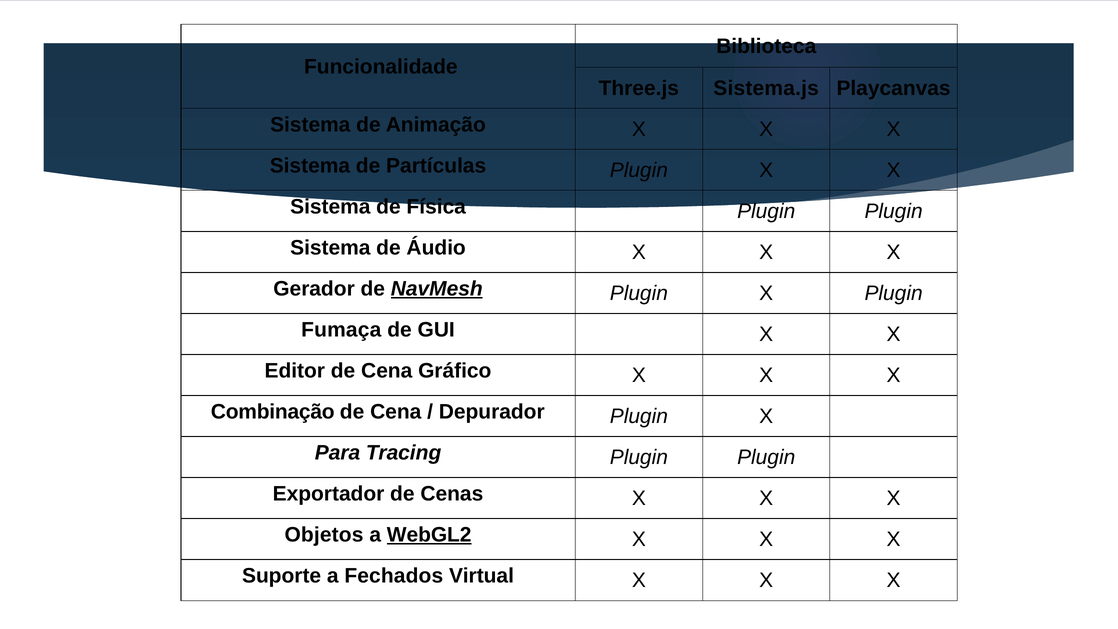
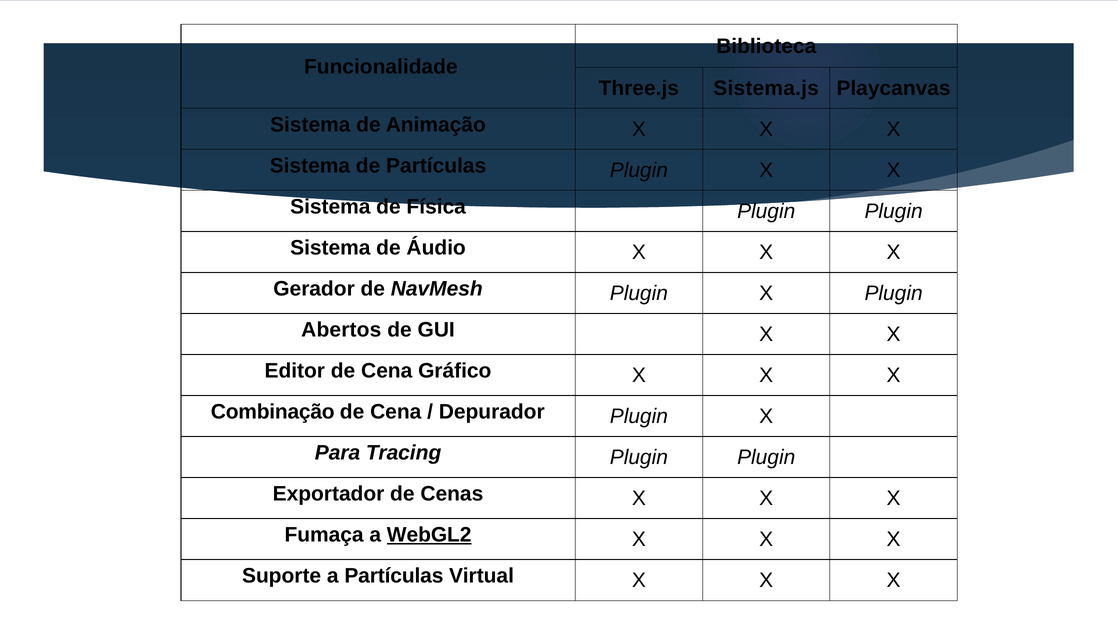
NavMesh underline: present -> none
Fumaça: Fumaça -> Abertos
Objetos: Objetos -> Fumaça
a Fechados: Fechados -> Partículas
